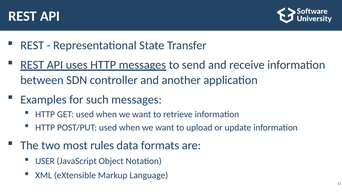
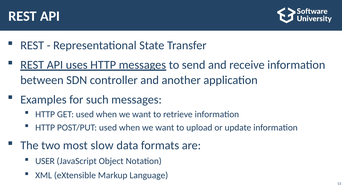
rules: rules -> slow
